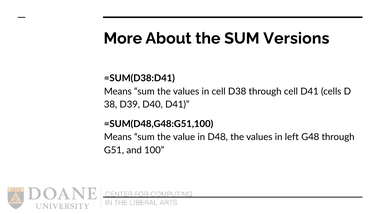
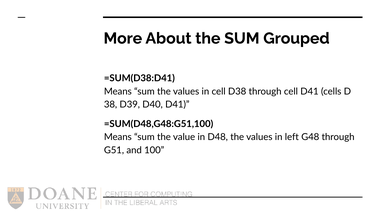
Versions: Versions -> Grouped
